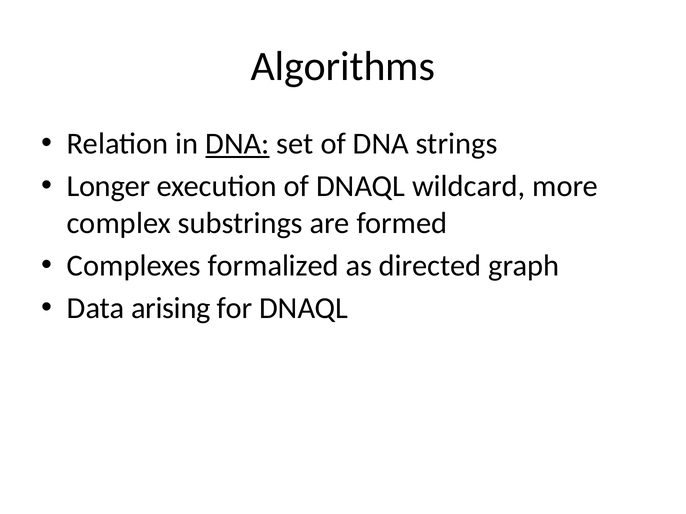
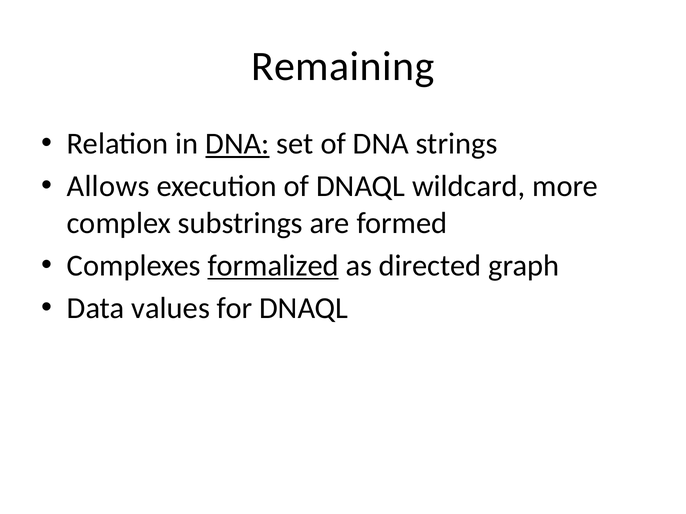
Algorithms: Algorithms -> Remaining
Longer: Longer -> Allows
formalized underline: none -> present
arising: arising -> values
